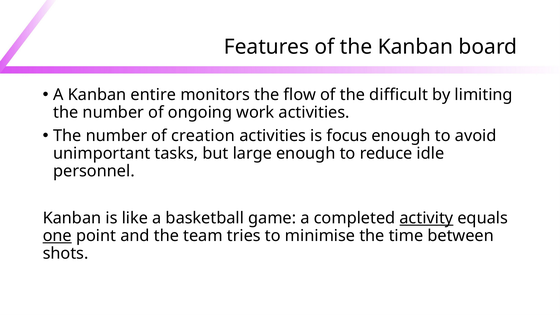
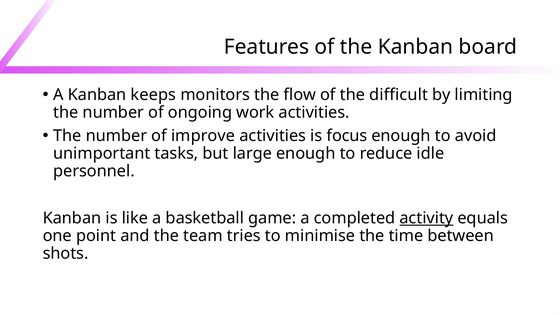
entire: entire -> keeps
creation: creation -> improve
one underline: present -> none
